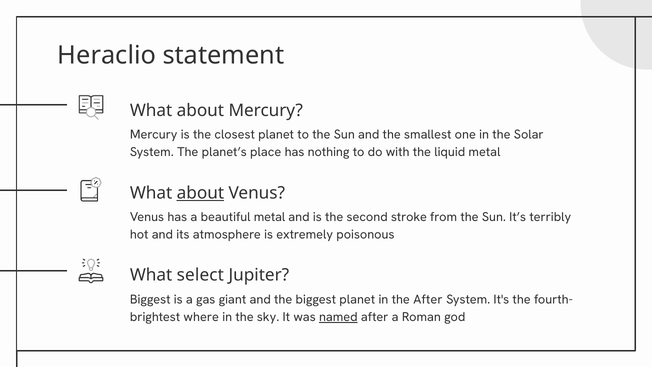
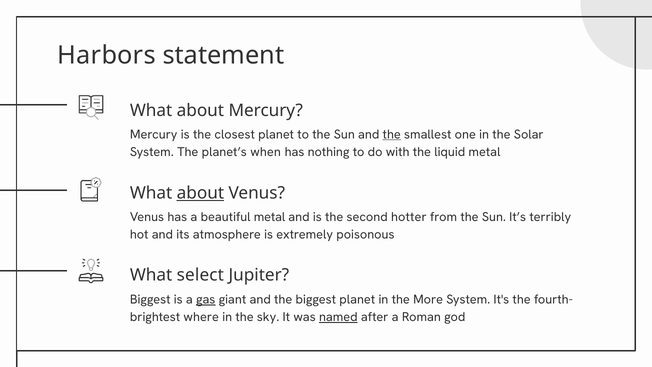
Heraclio: Heraclio -> Harbors
the at (392, 134) underline: none -> present
place: place -> when
stroke: stroke -> hotter
gas underline: none -> present
the After: After -> More
